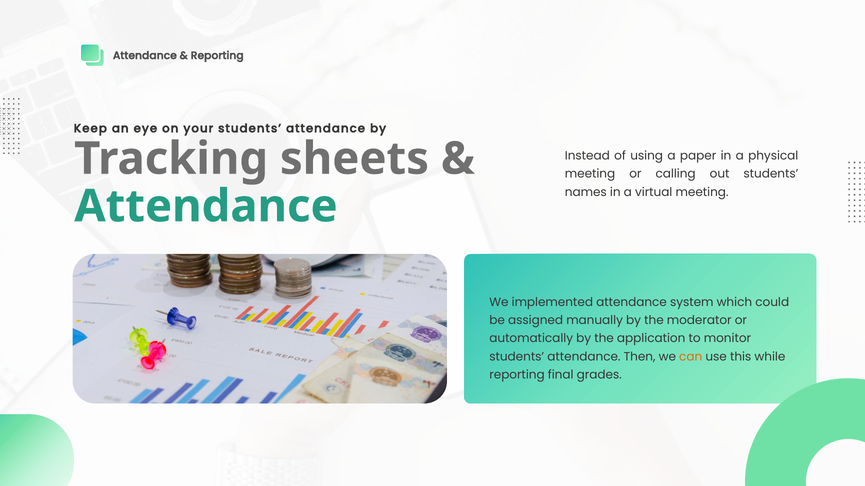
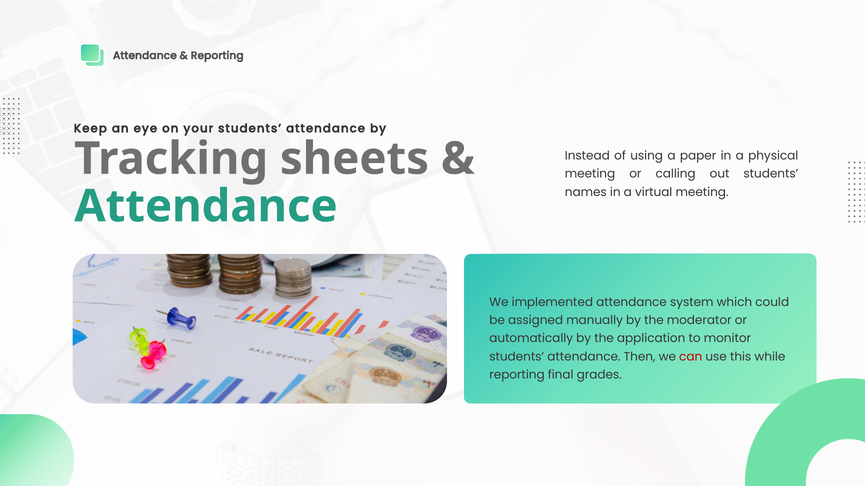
can colour: orange -> red
